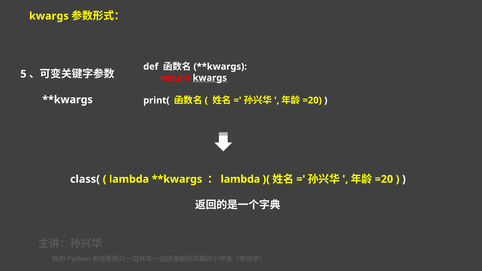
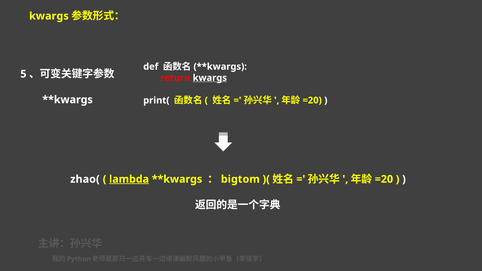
class(: class( -> zhao(
lambda at (129, 179) underline: none -> present
lambda at (240, 179): lambda -> bigtom
